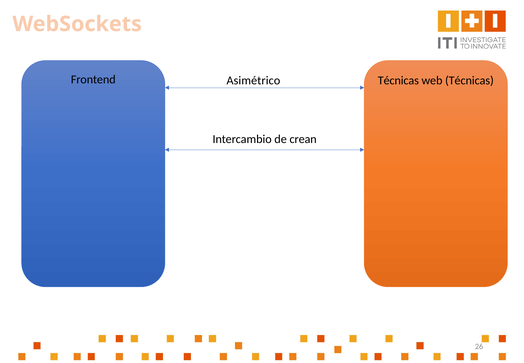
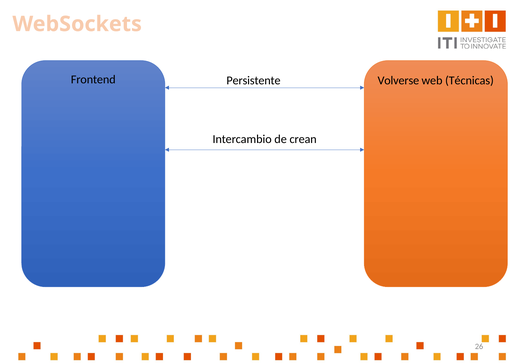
Frontend Técnicas: Técnicas -> Volverse
Asimétrico: Asimétrico -> Persistente
